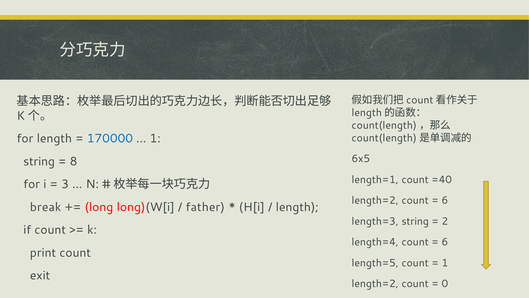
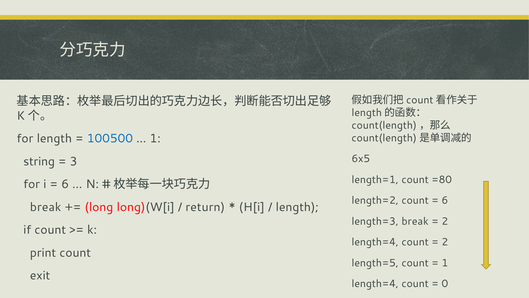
170000: 170000 -> 100500
8: 8 -> 3
=40: =40 -> =80
3 at (65, 184): 3 -> 6
father: father -> return
length=3 string: string -> break
6 at (445, 242): 6 -> 2
length=2 at (375, 283): length=2 -> length=4
